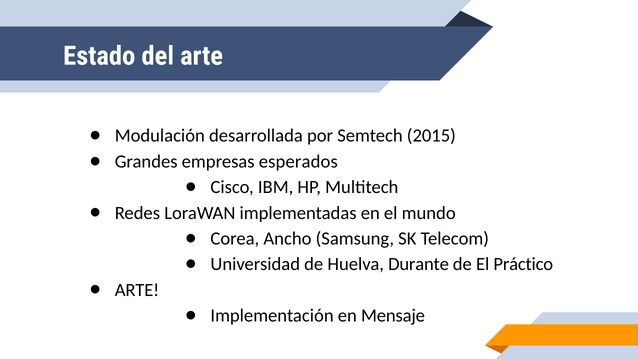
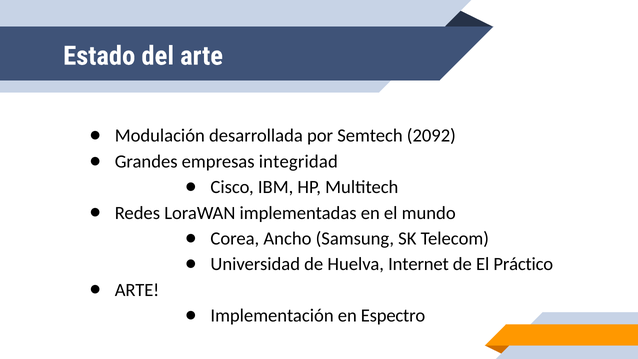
2015: 2015 -> 2092
esperados: esperados -> integridad
Durante: Durante -> Internet
Mensaje: Mensaje -> Espectro
